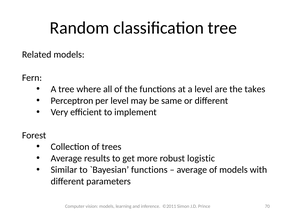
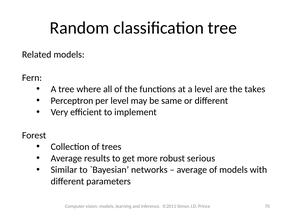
logistic: logistic -> serious
functions at (149, 169): functions -> networks
